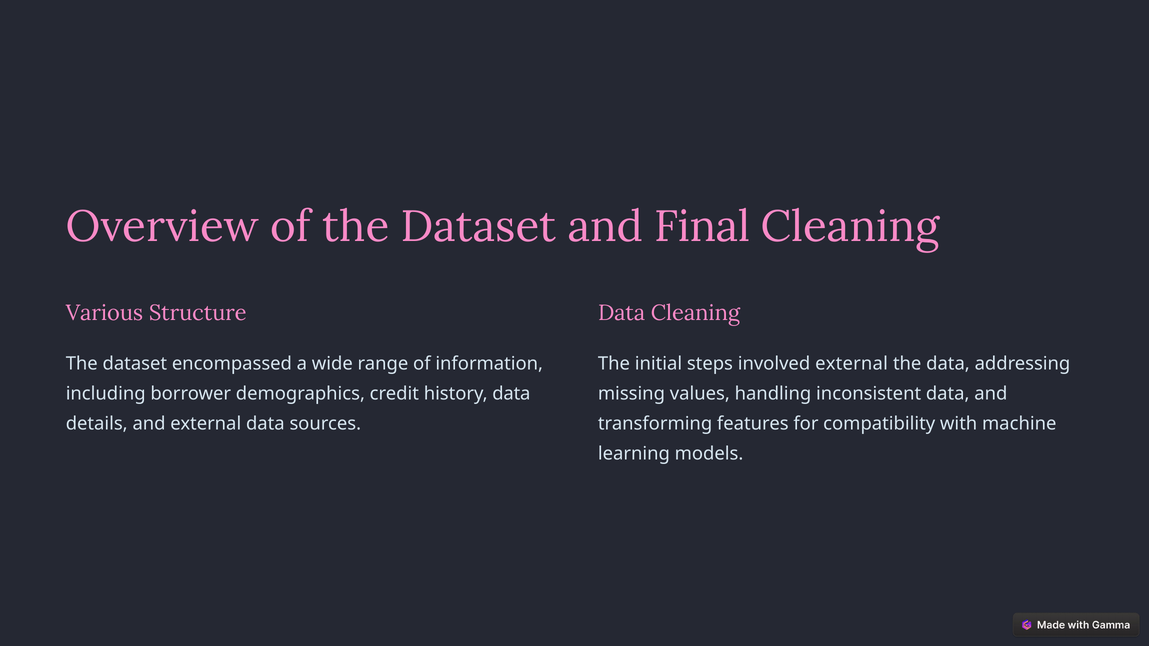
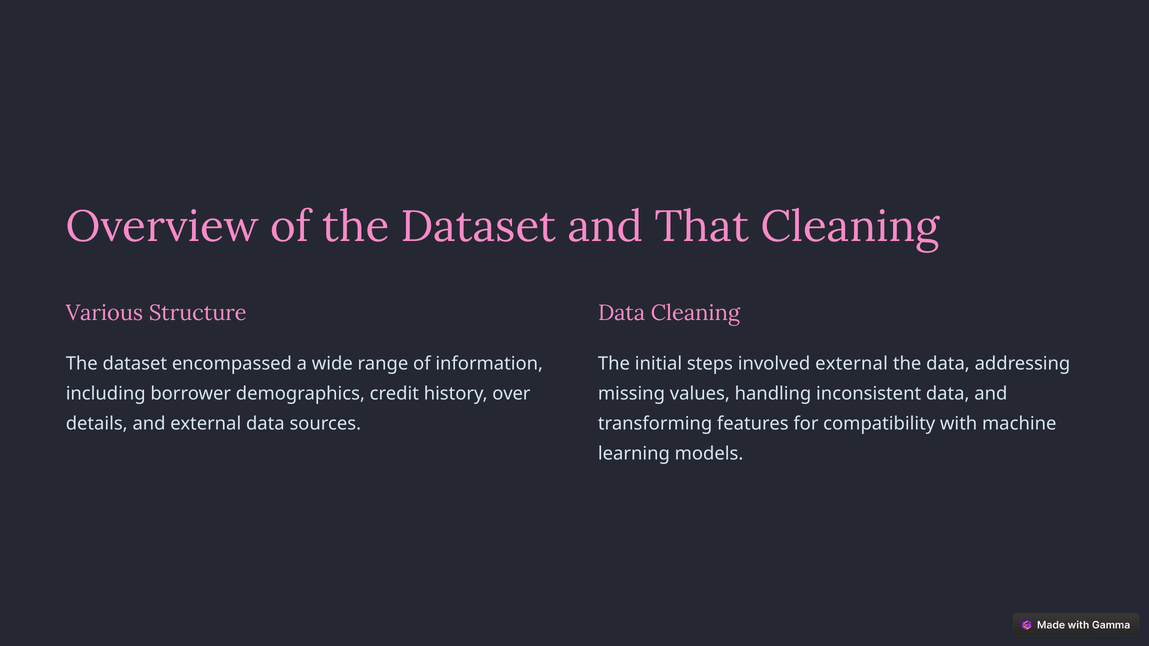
Final: Final -> That
history data: data -> over
